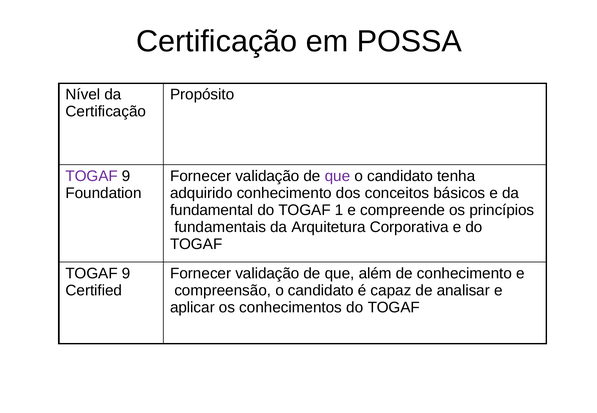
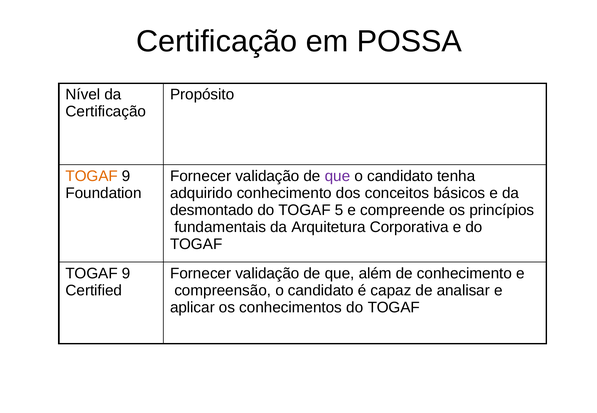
TOGAF at (92, 176) colour: purple -> orange
fundamental: fundamental -> desmontado
1: 1 -> 5
